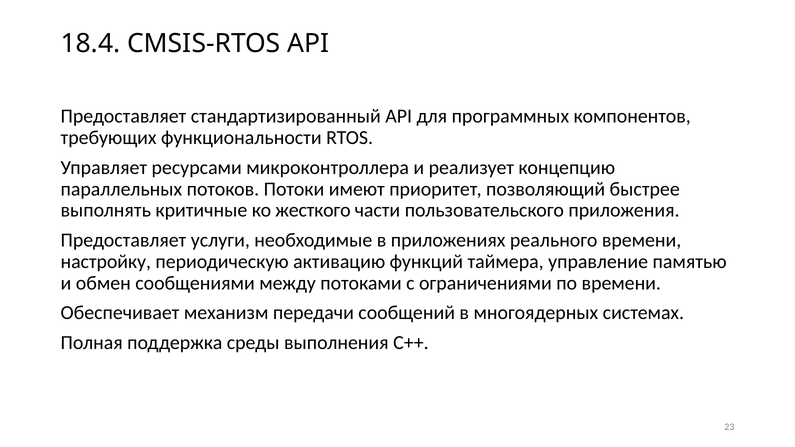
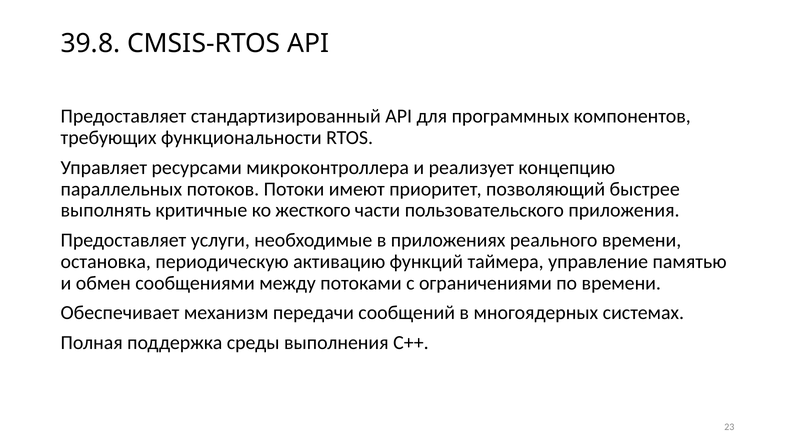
18.4: 18.4 -> 39.8
настройку: настройку -> остановка
